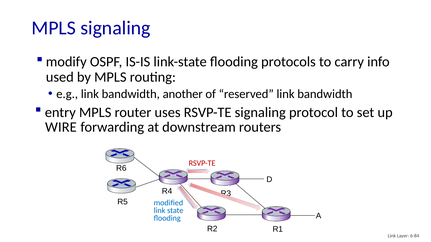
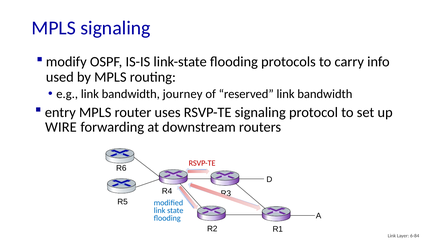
another: another -> journey
